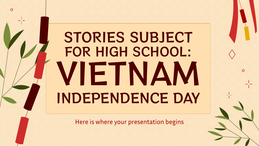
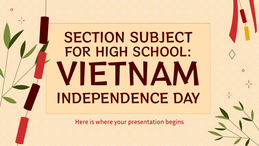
STORIES: STORIES -> SECTION
